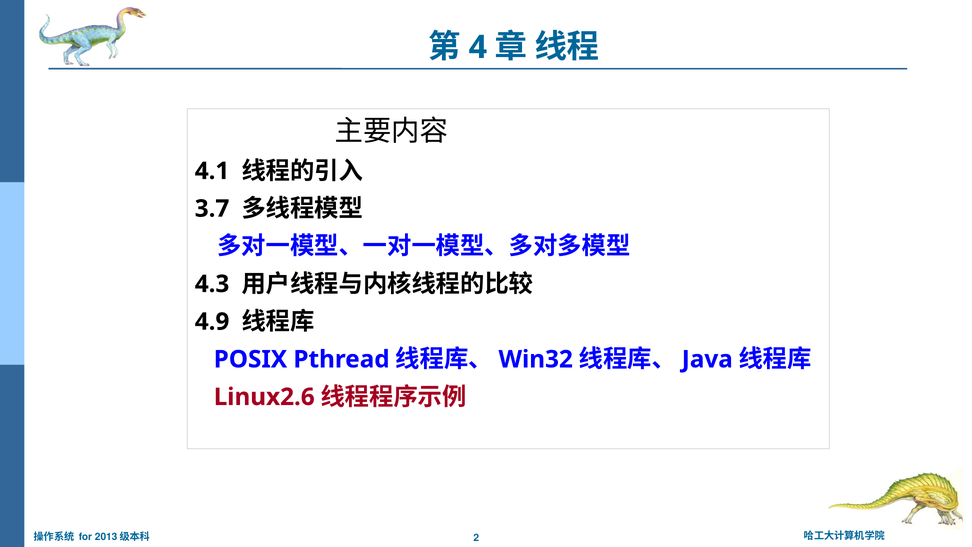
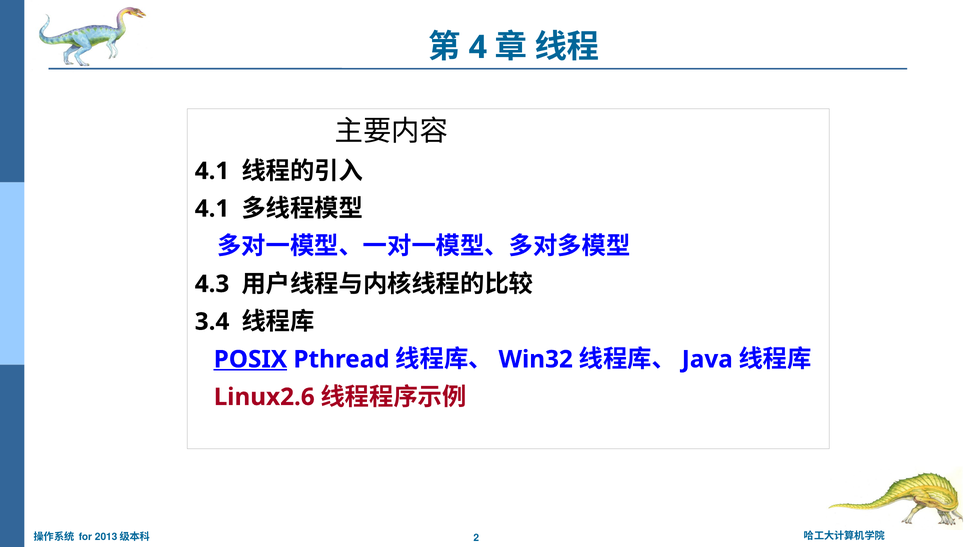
3.7 at (212, 209): 3.7 -> 4.1
4.9: 4.9 -> 3.4
POSIX underline: none -> present
